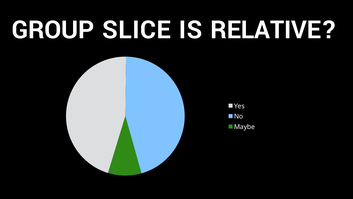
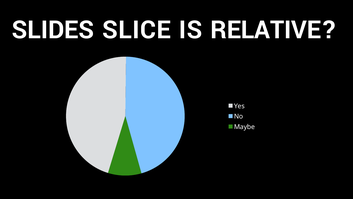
GROUP: GROUP -> SLIDES
